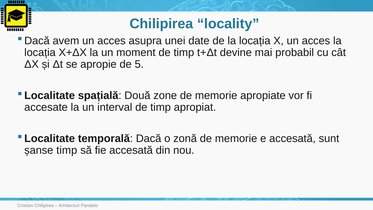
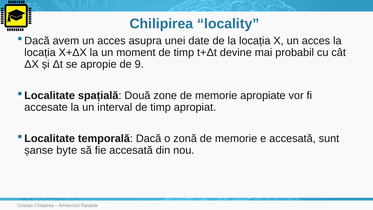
5: 5 -> 9
șanse timp: timp -> byte
